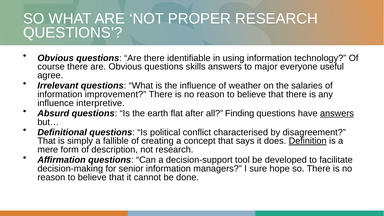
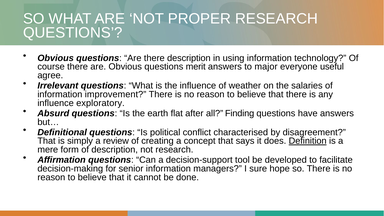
there identifiable: identifiable -> description
skills: skills -> merit
interpretive: interpretive -> exploratory
answers at (337, 113) underline: present -> none
fallible: fallible -> review
